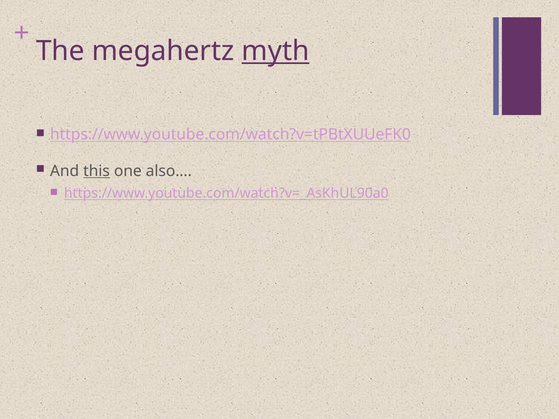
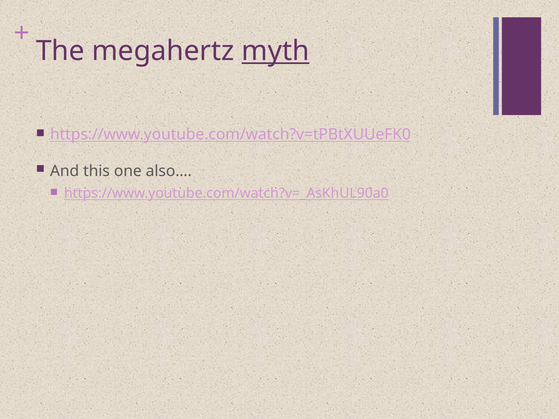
this underline: present -> none
